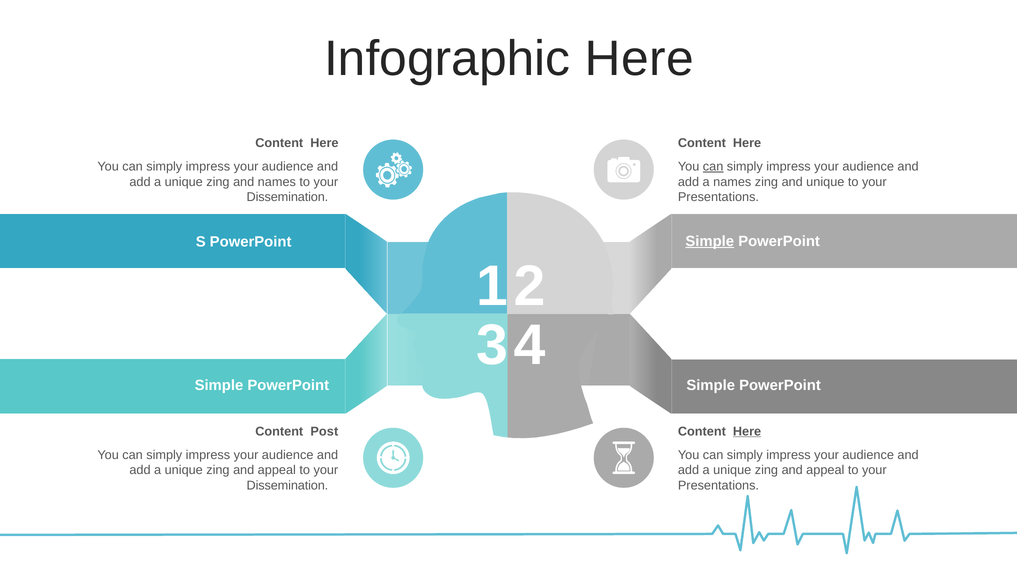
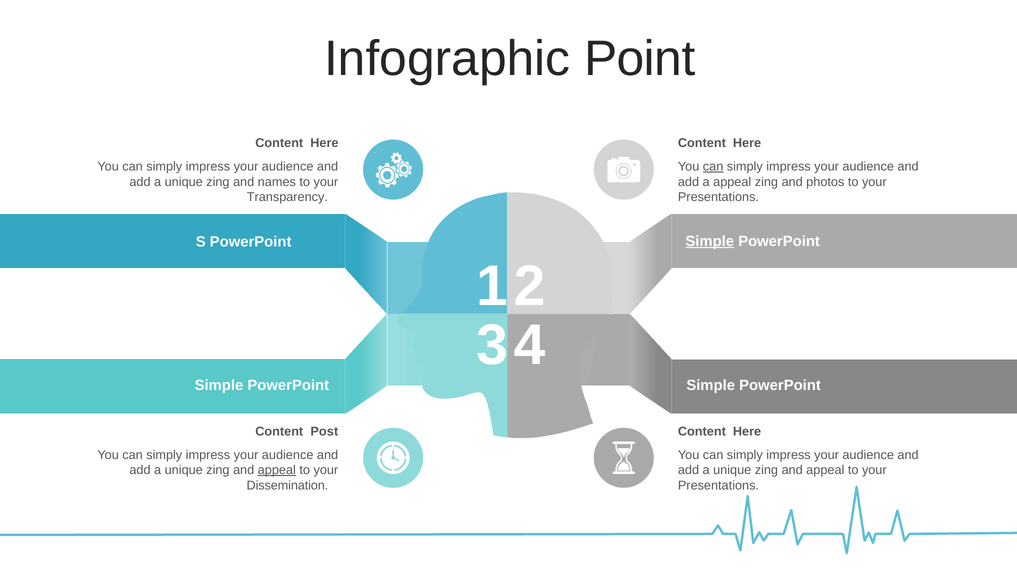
Infographic Here: Here -> Point
a names: names -> appeal
and unique: unique -> photos
Dissemination at (287, 197): Dissemination -> Transparency
Here at (747, 431) underline: present -> none
appeal at (277, 470) underline: none -> present
